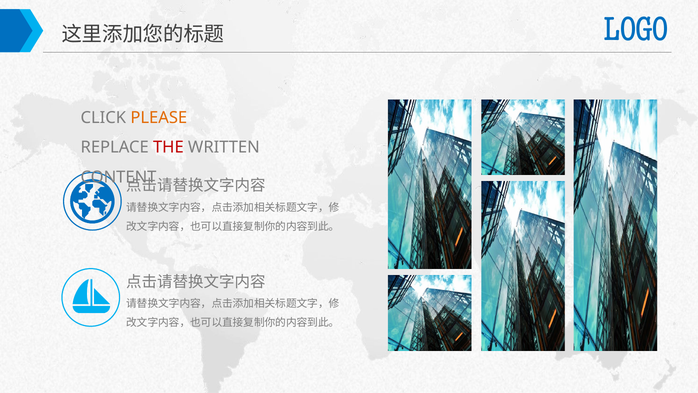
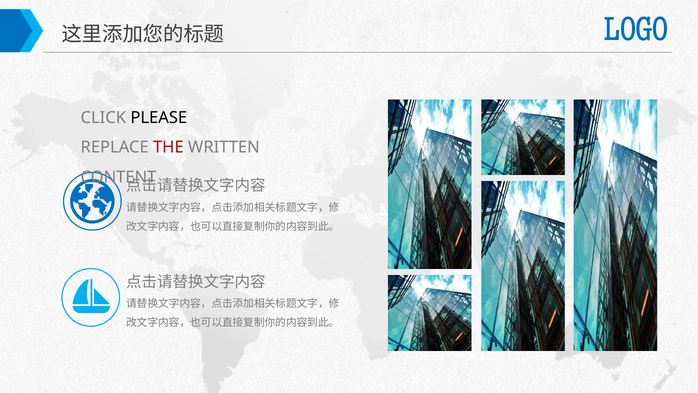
PLEASE colour: orange -> black
